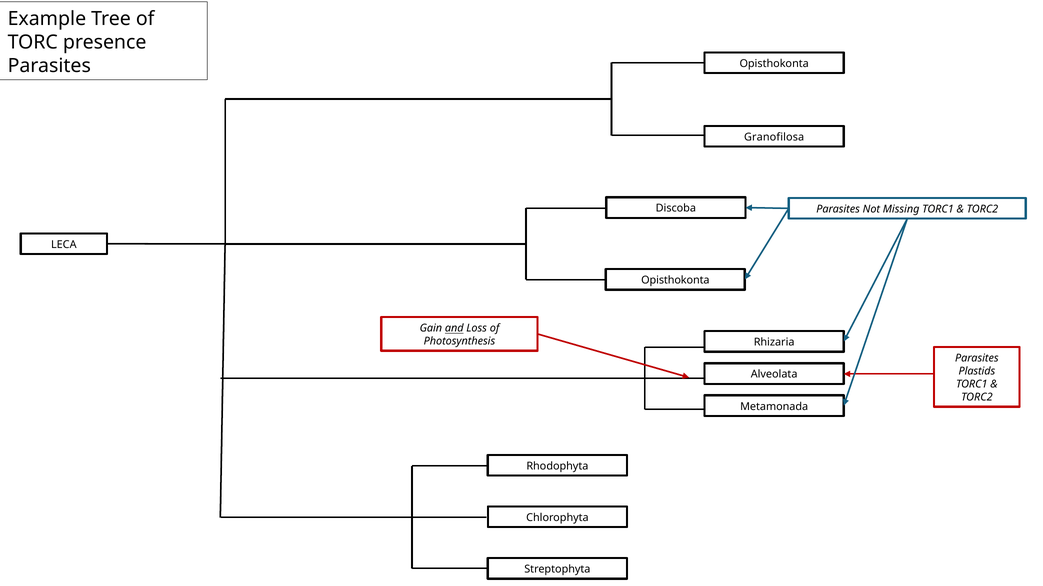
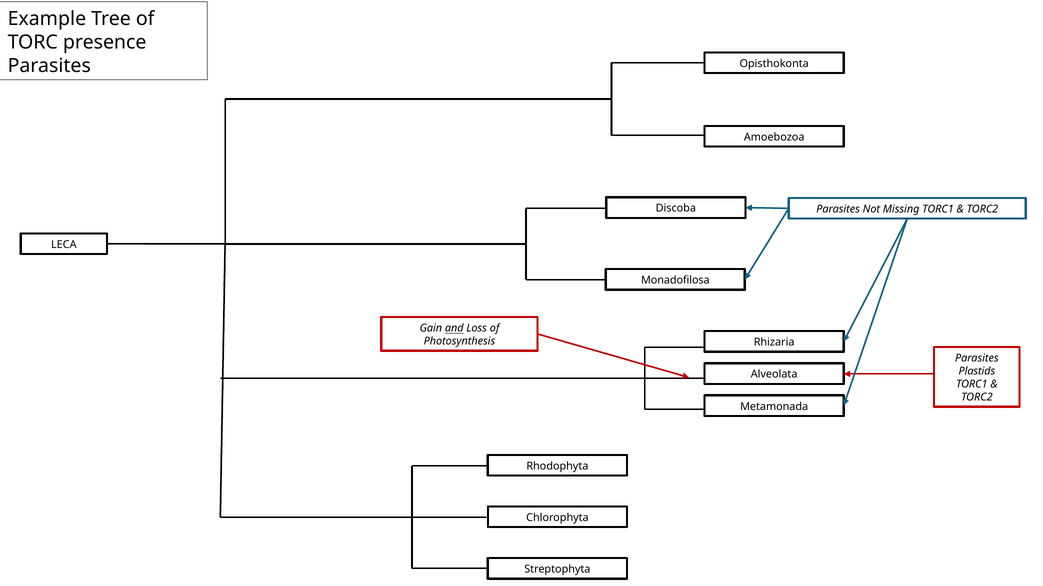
Granofilosa: Granofilosa -> Amoebozoa
Opisthokonta at (675, 281): Opisthokonta -> Monadofilosa
